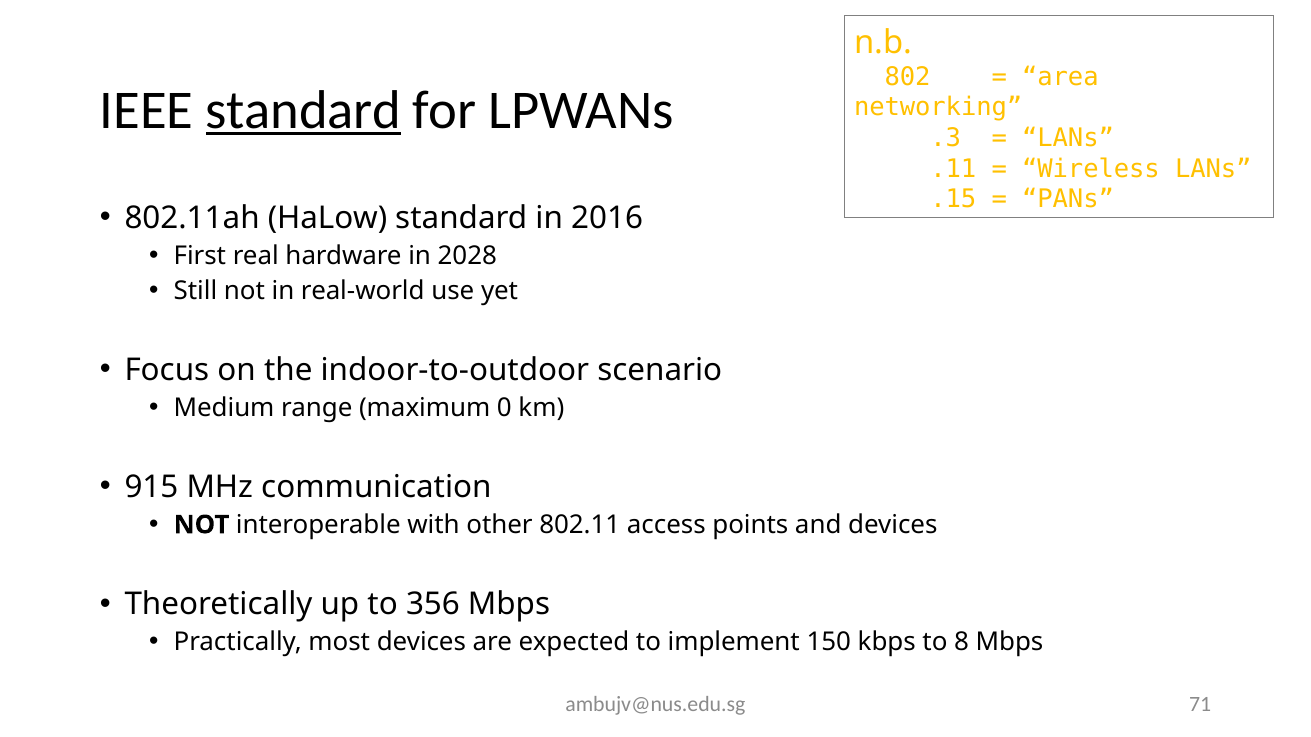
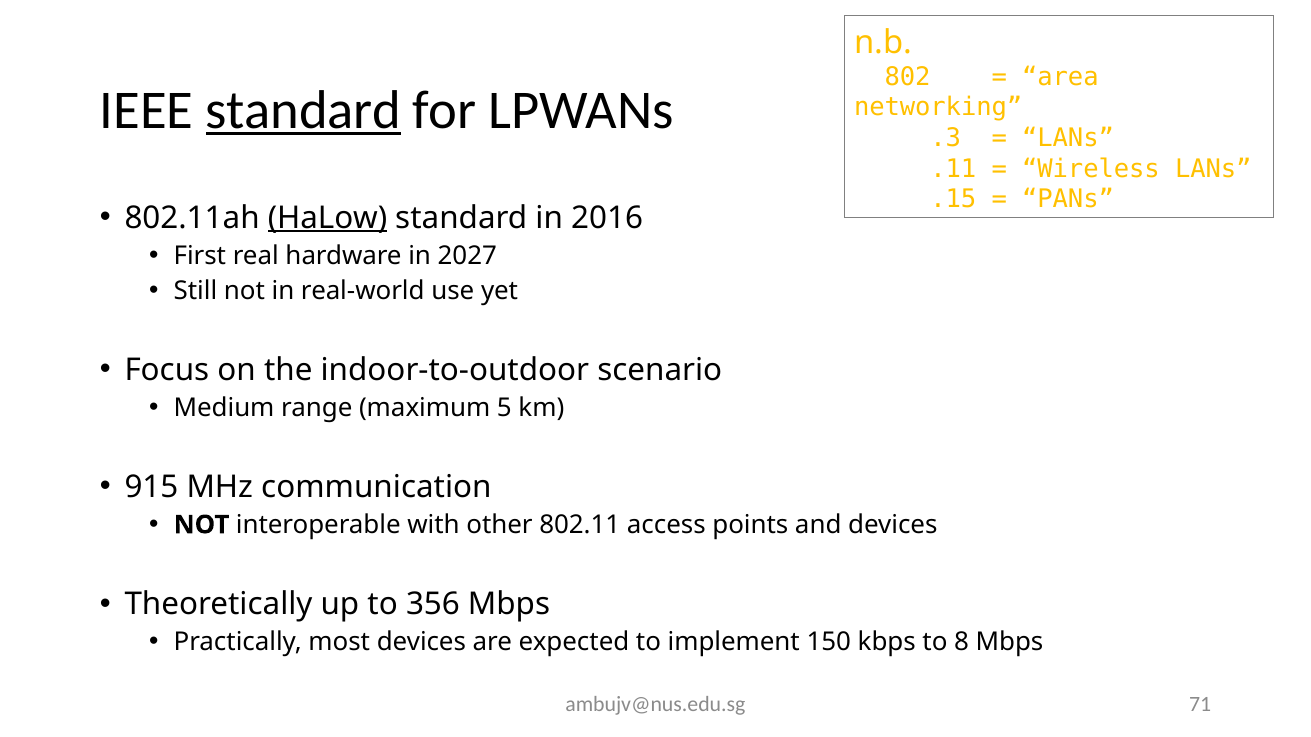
HaLow underline: none -> present
2028: 2028 -> 2027
0: 0 -> 5
